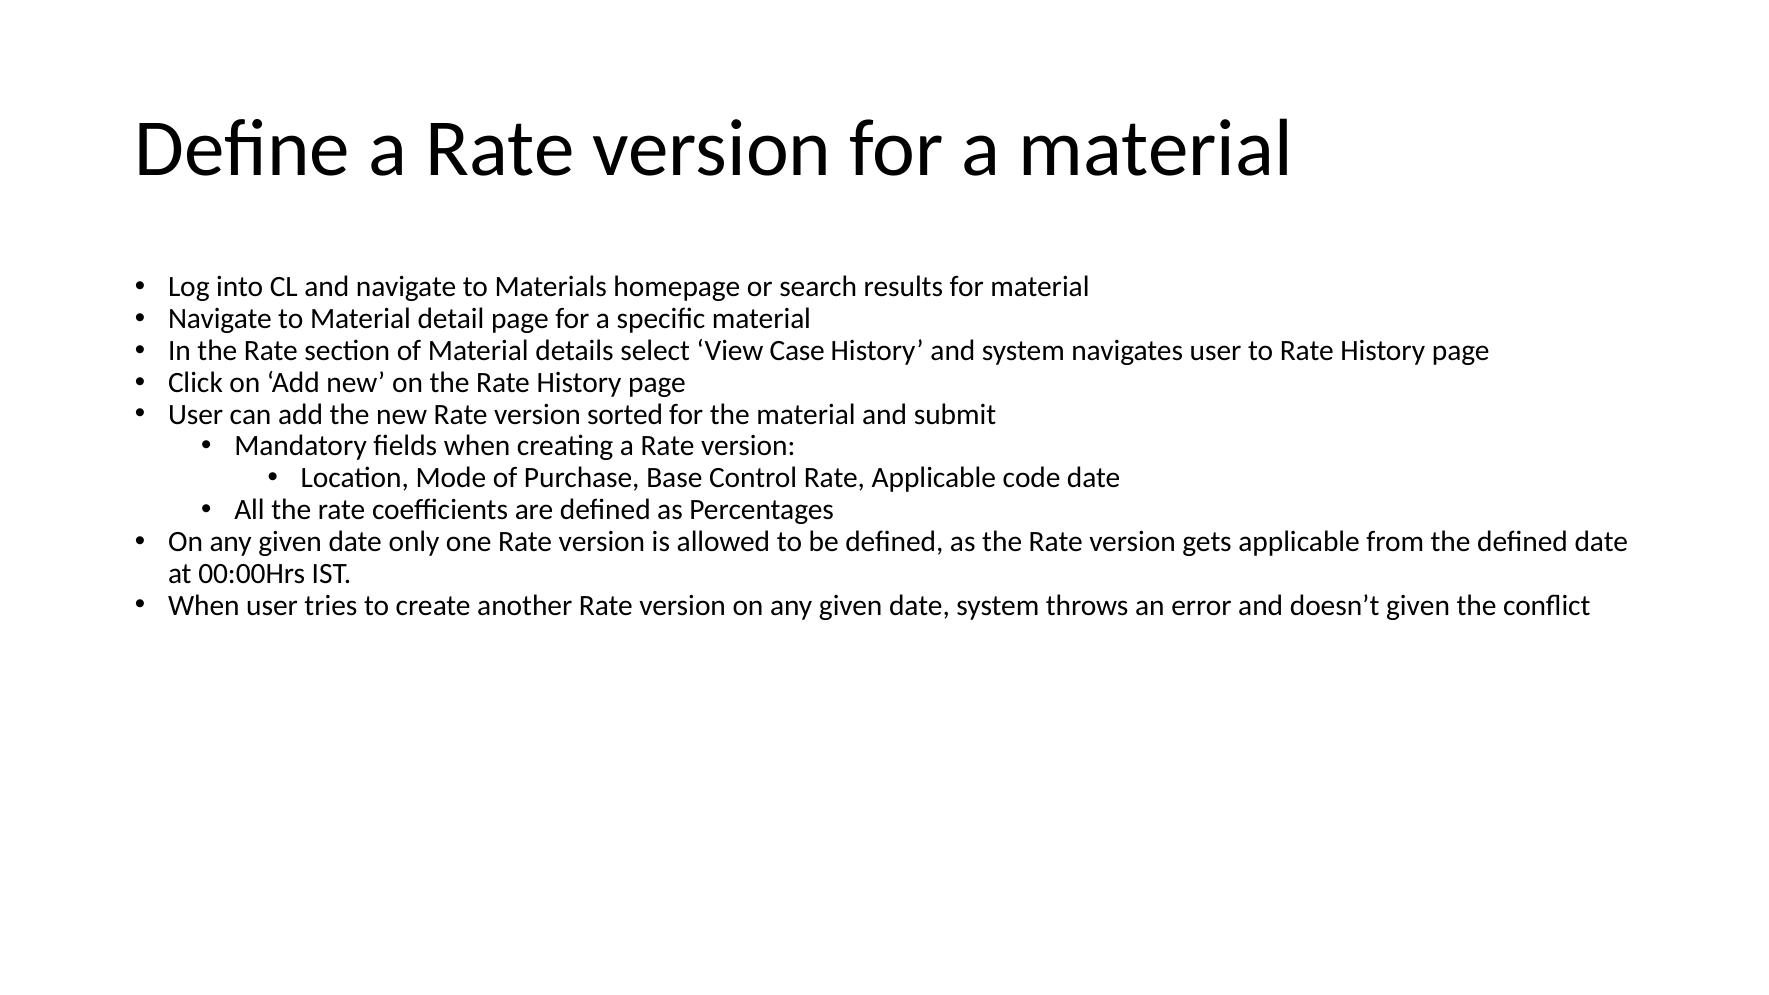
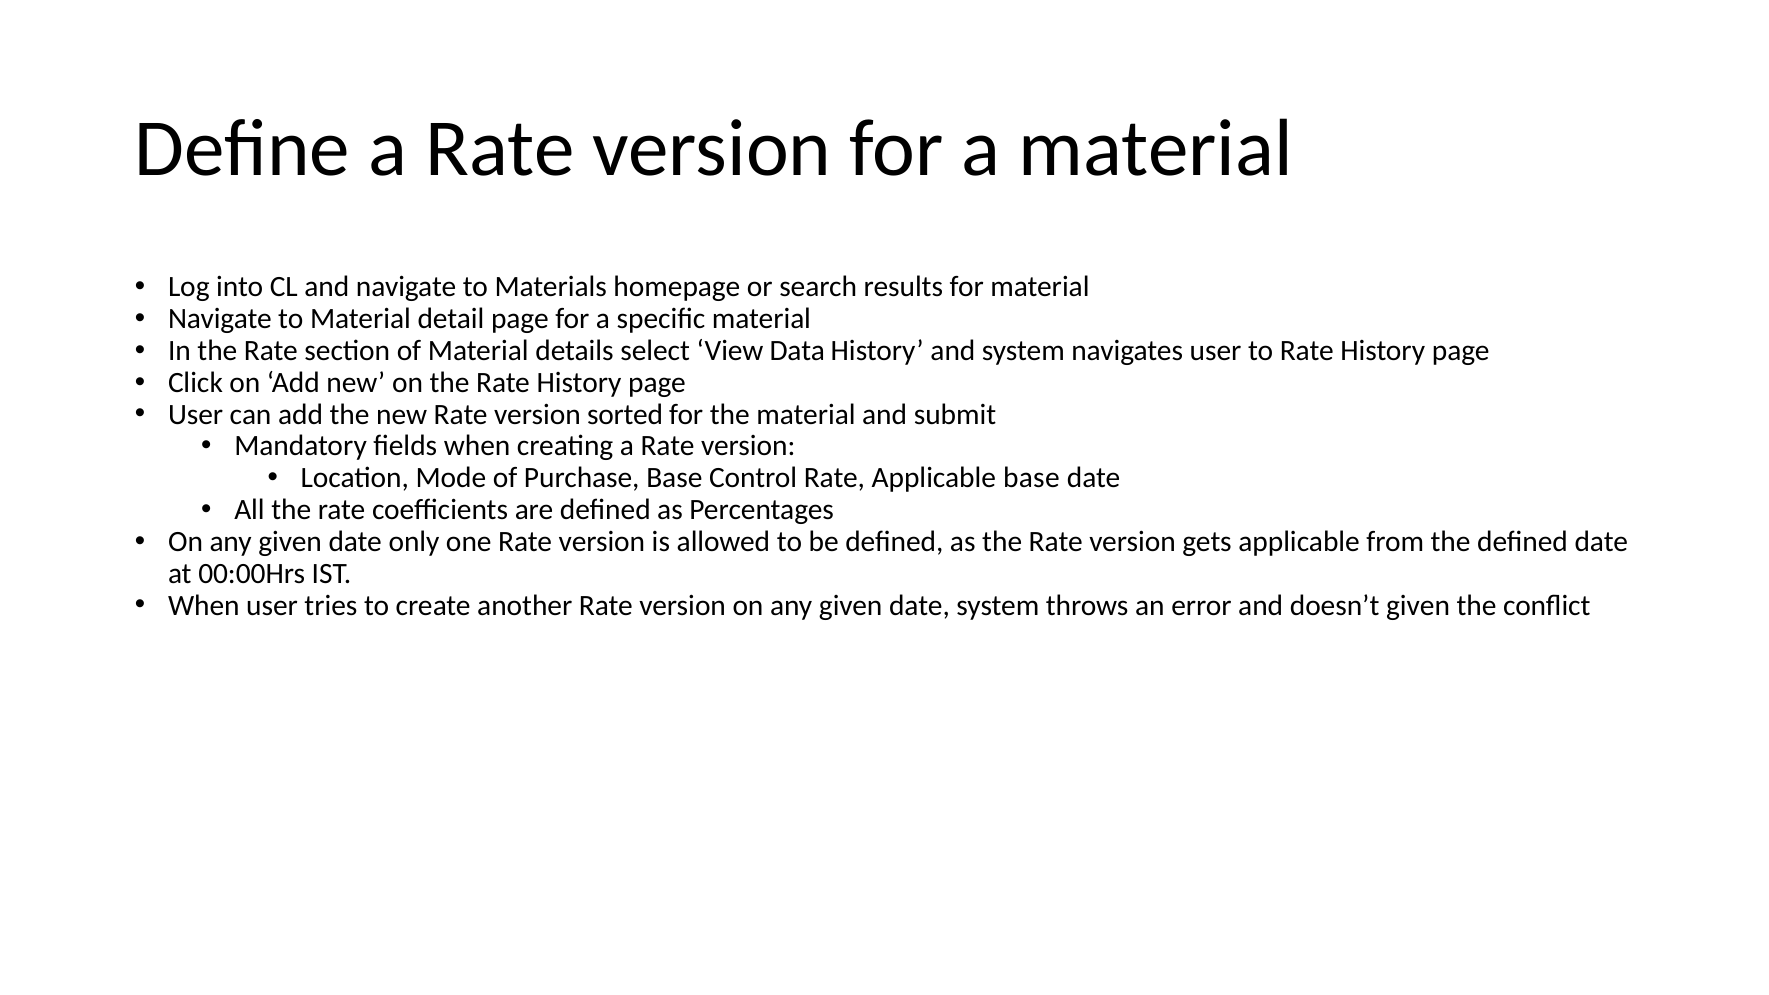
Case: Case -> Data
Applicable code: code -> base
